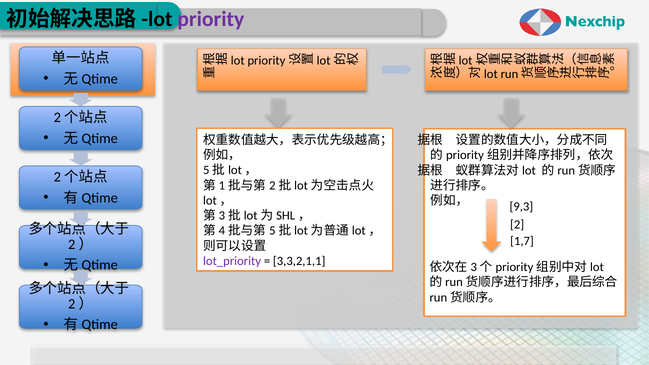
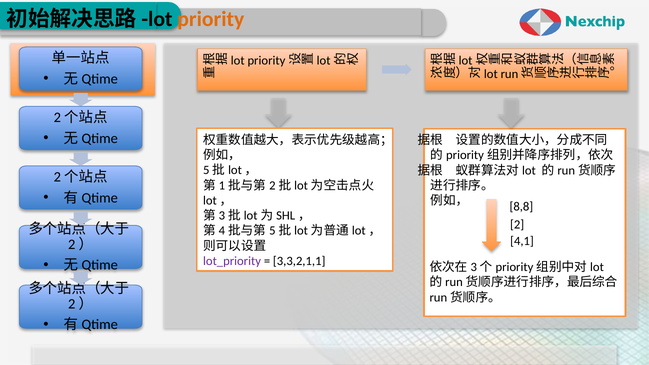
priority at (211, 19) colour: purple -> orange
9,3: 9,3 -> 8,8
1,7: 1,7 -> 4,1
